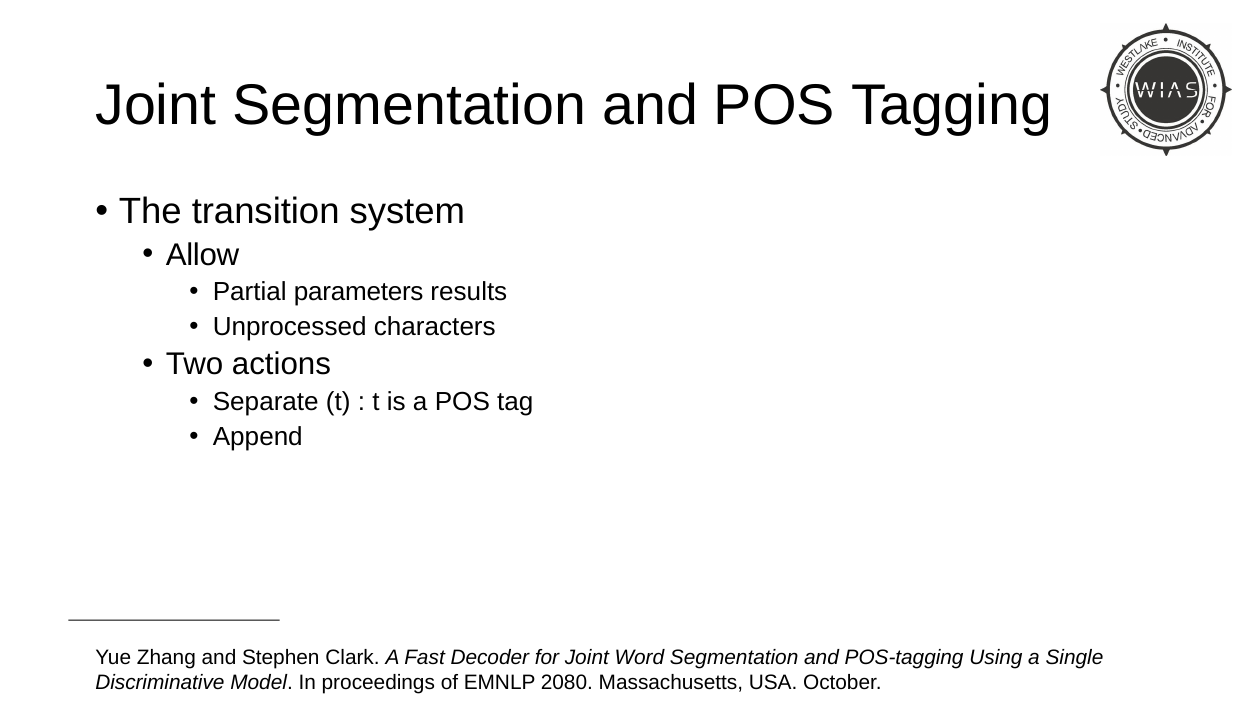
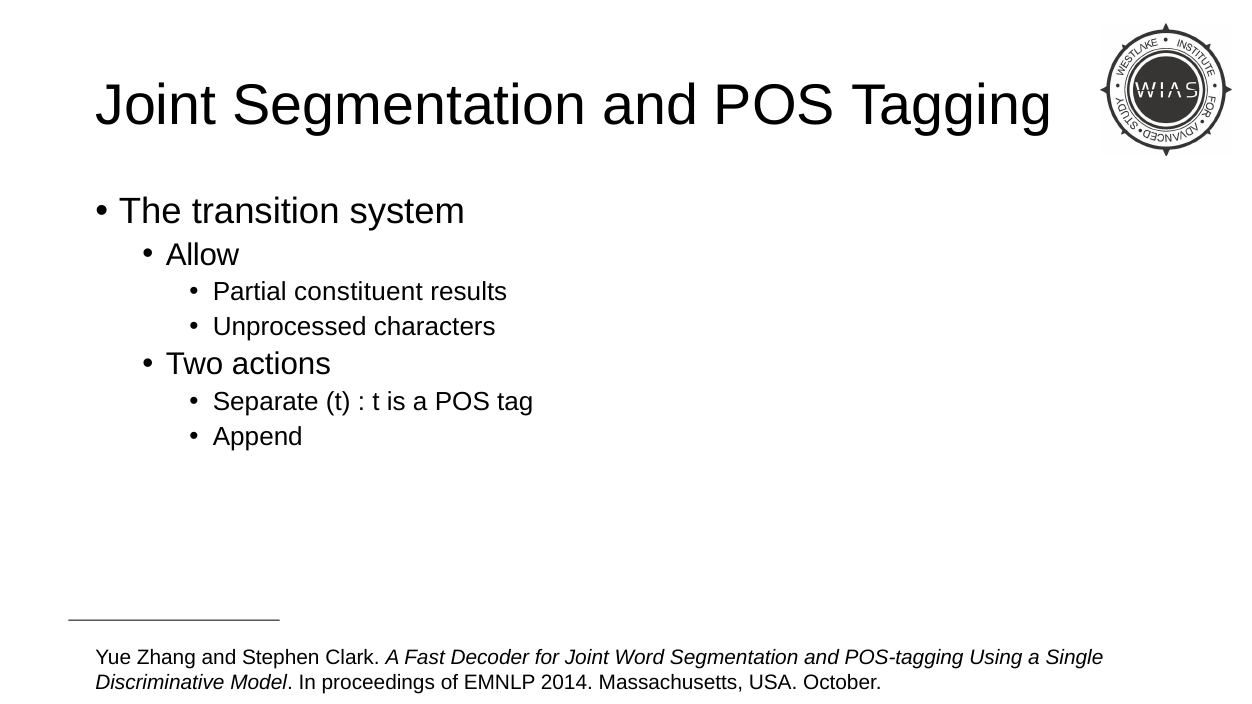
parameters: parameters -> constituent
2080: 2080 -> 2014
